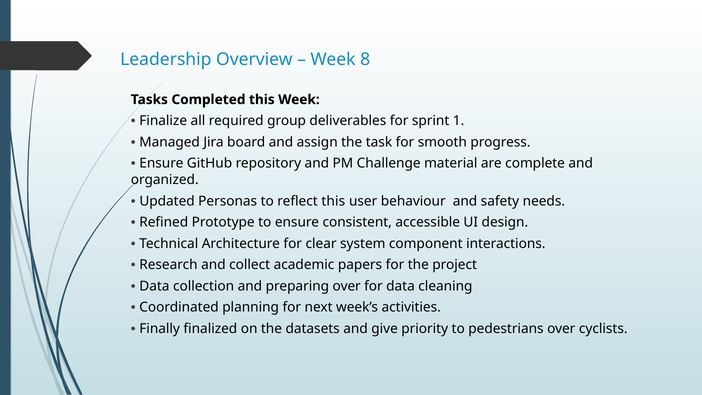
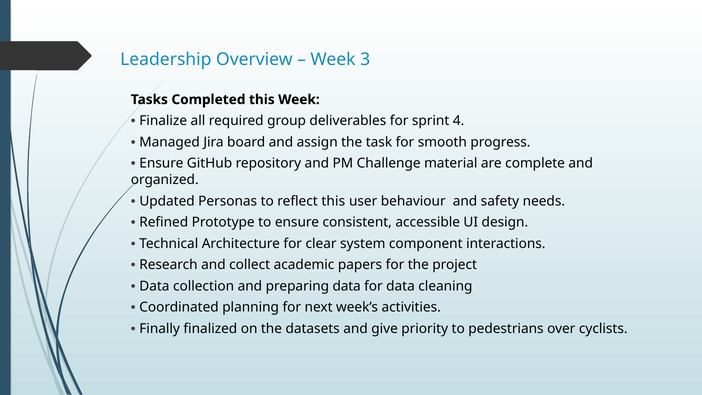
8: 8 -> 3
1: 1 -> 4
preparing over: over -> data
